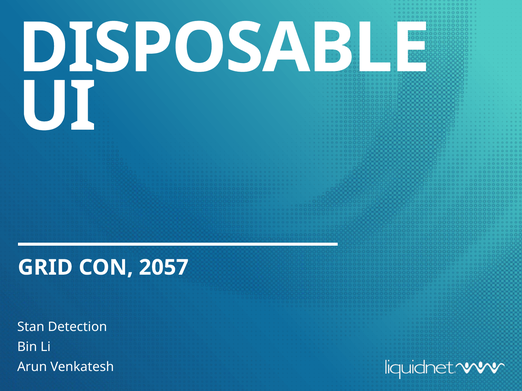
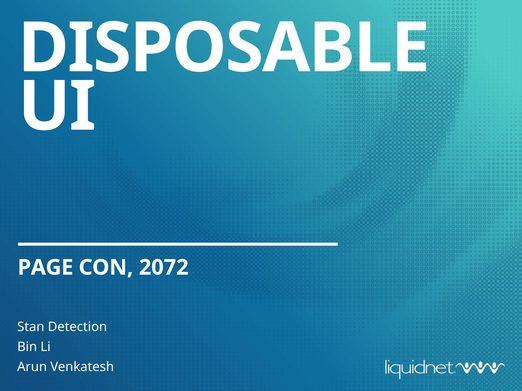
GRID: GRID -> PAGE
2057: 2057 -> 2072
